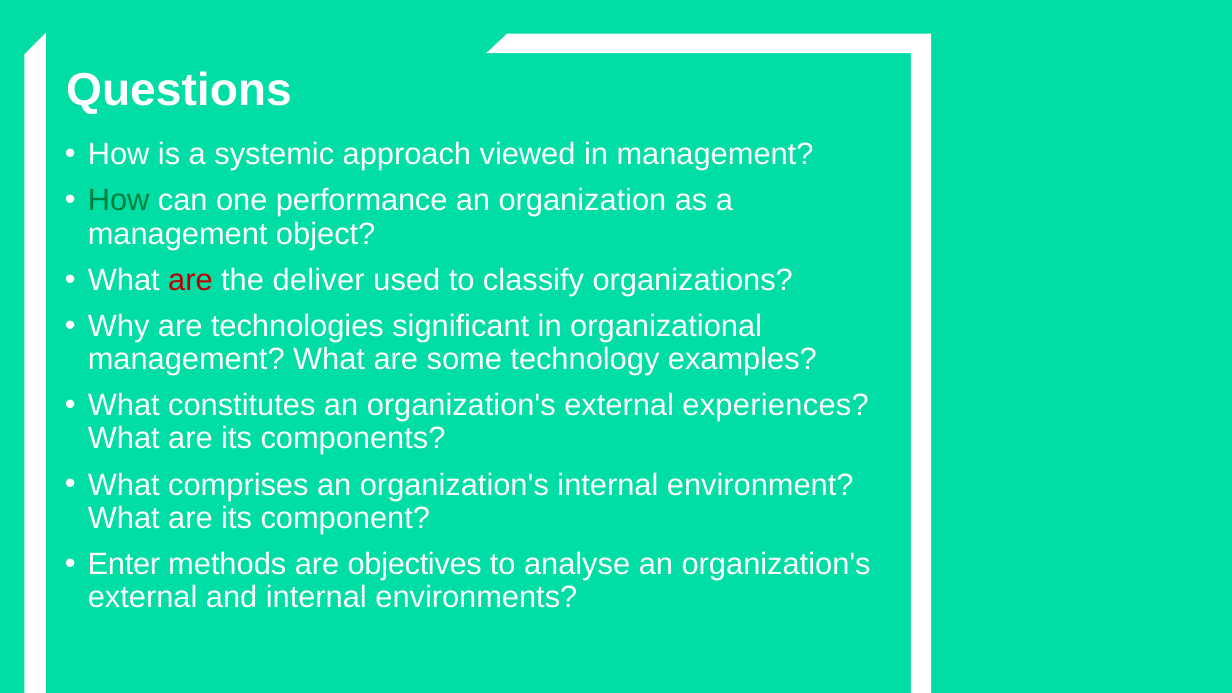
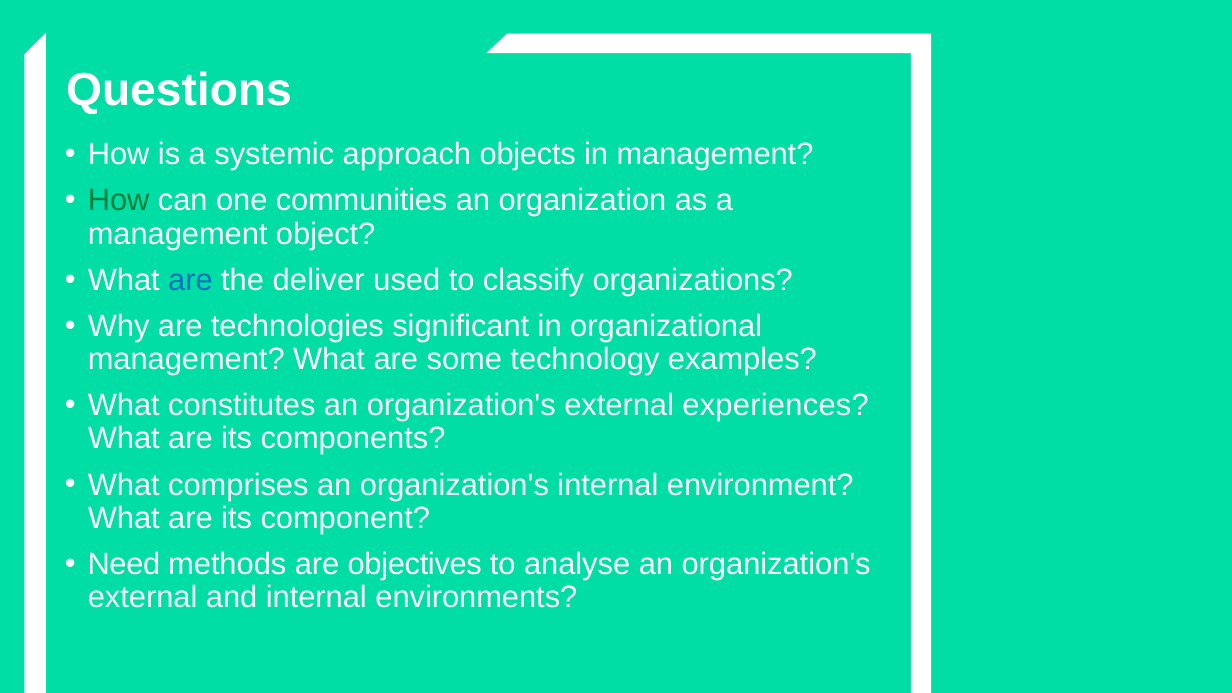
viewed: viewed -> objects
performance: performance -> communities
are at (190, 280) colour: red -> blue
Enter: Enter -> Need
